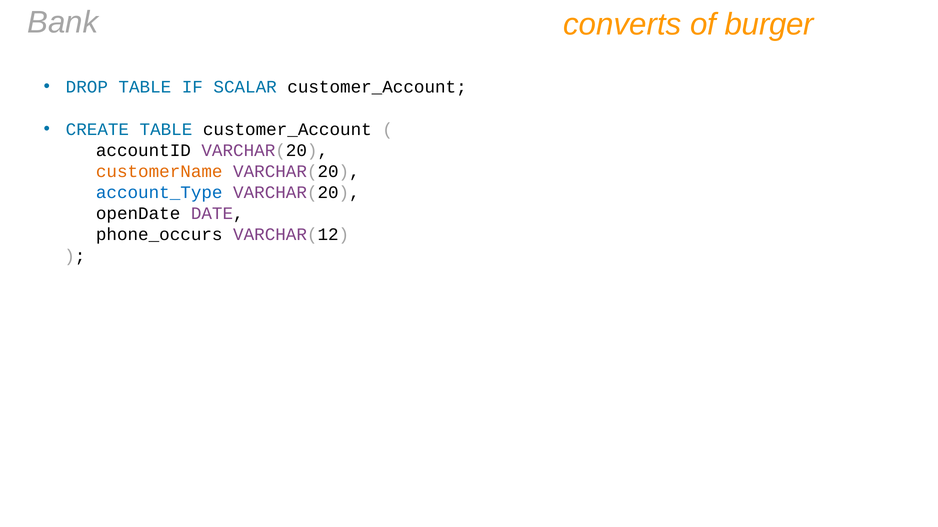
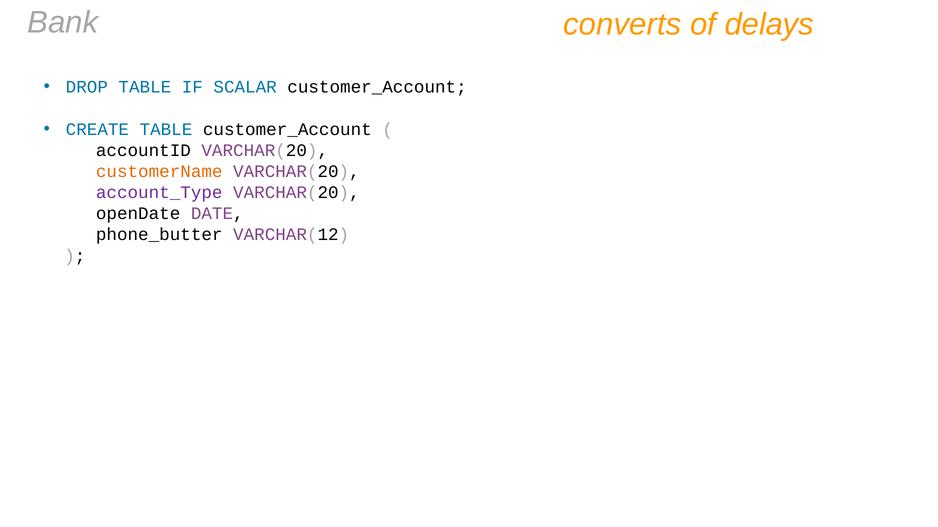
burger: burger -> delays
account_Type colour: blue -> purple
phone_occurs: phone_occurs -> phone_butter
